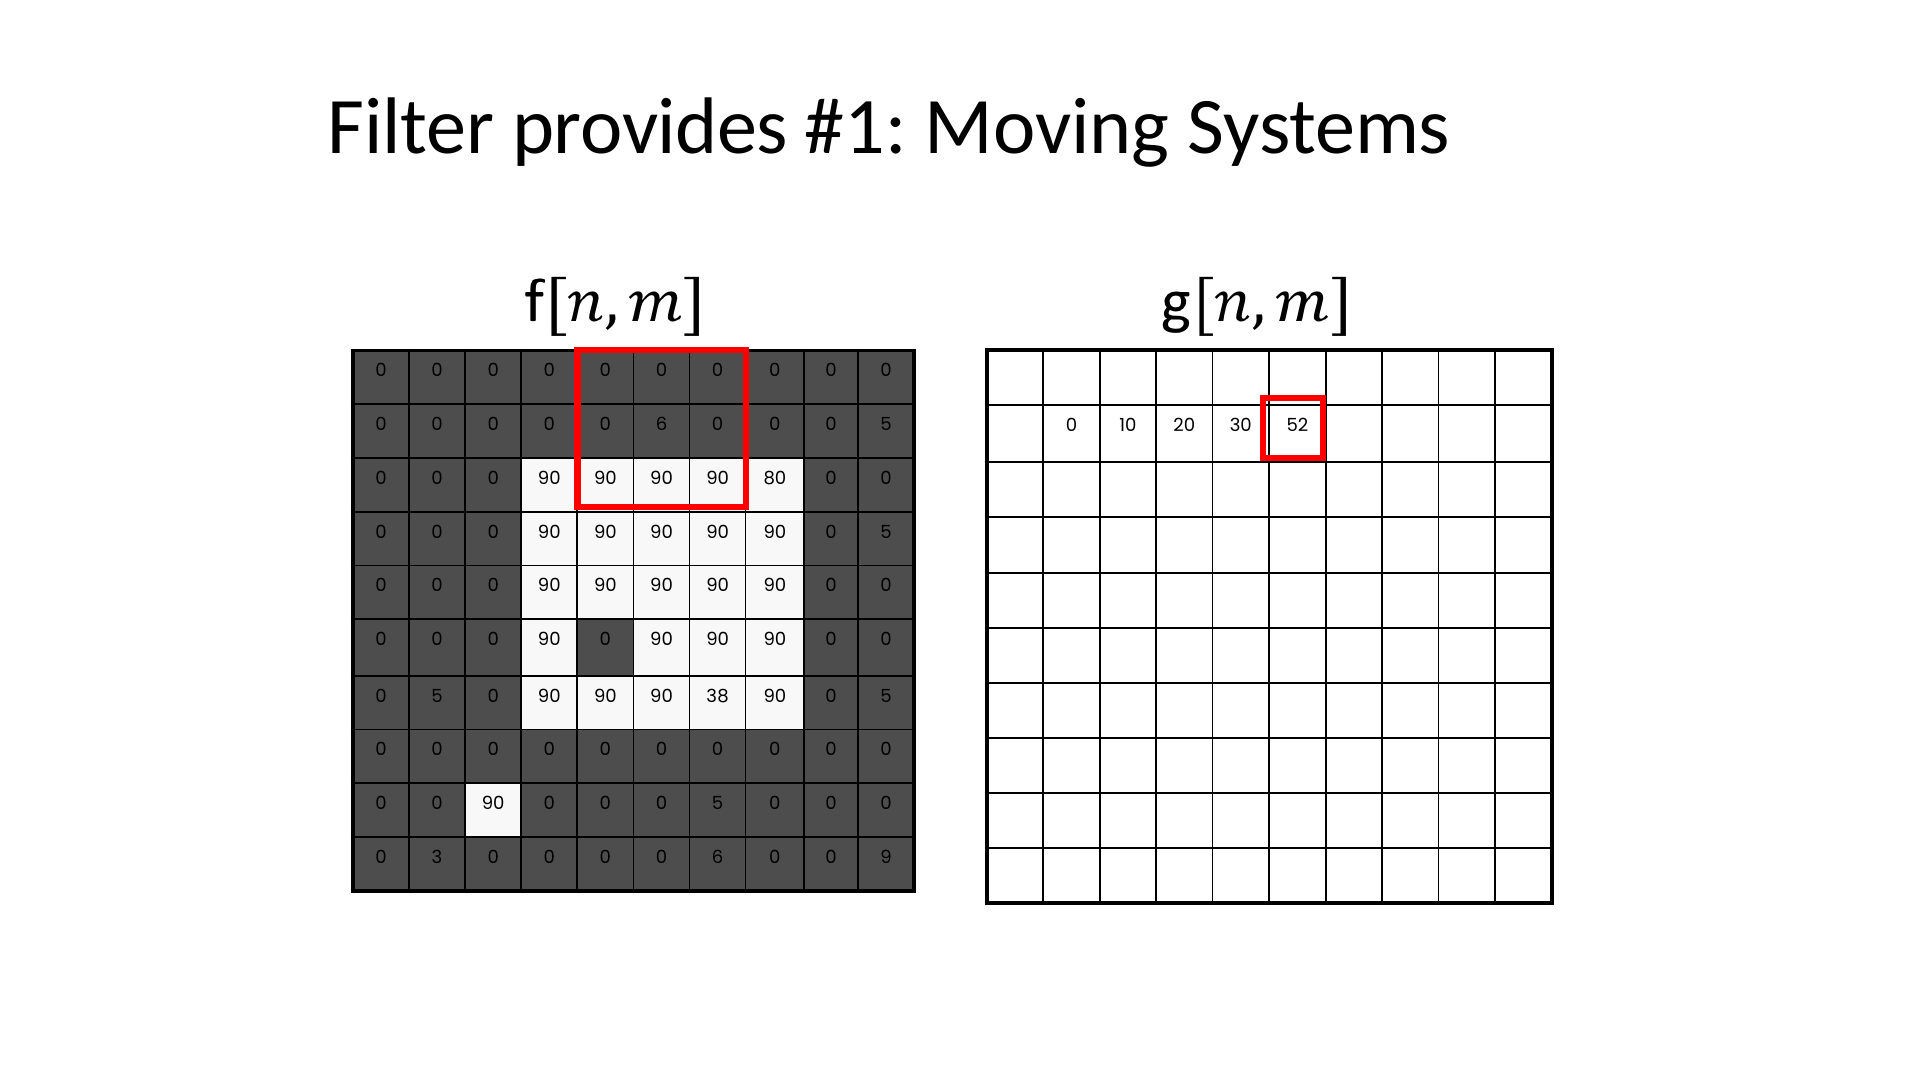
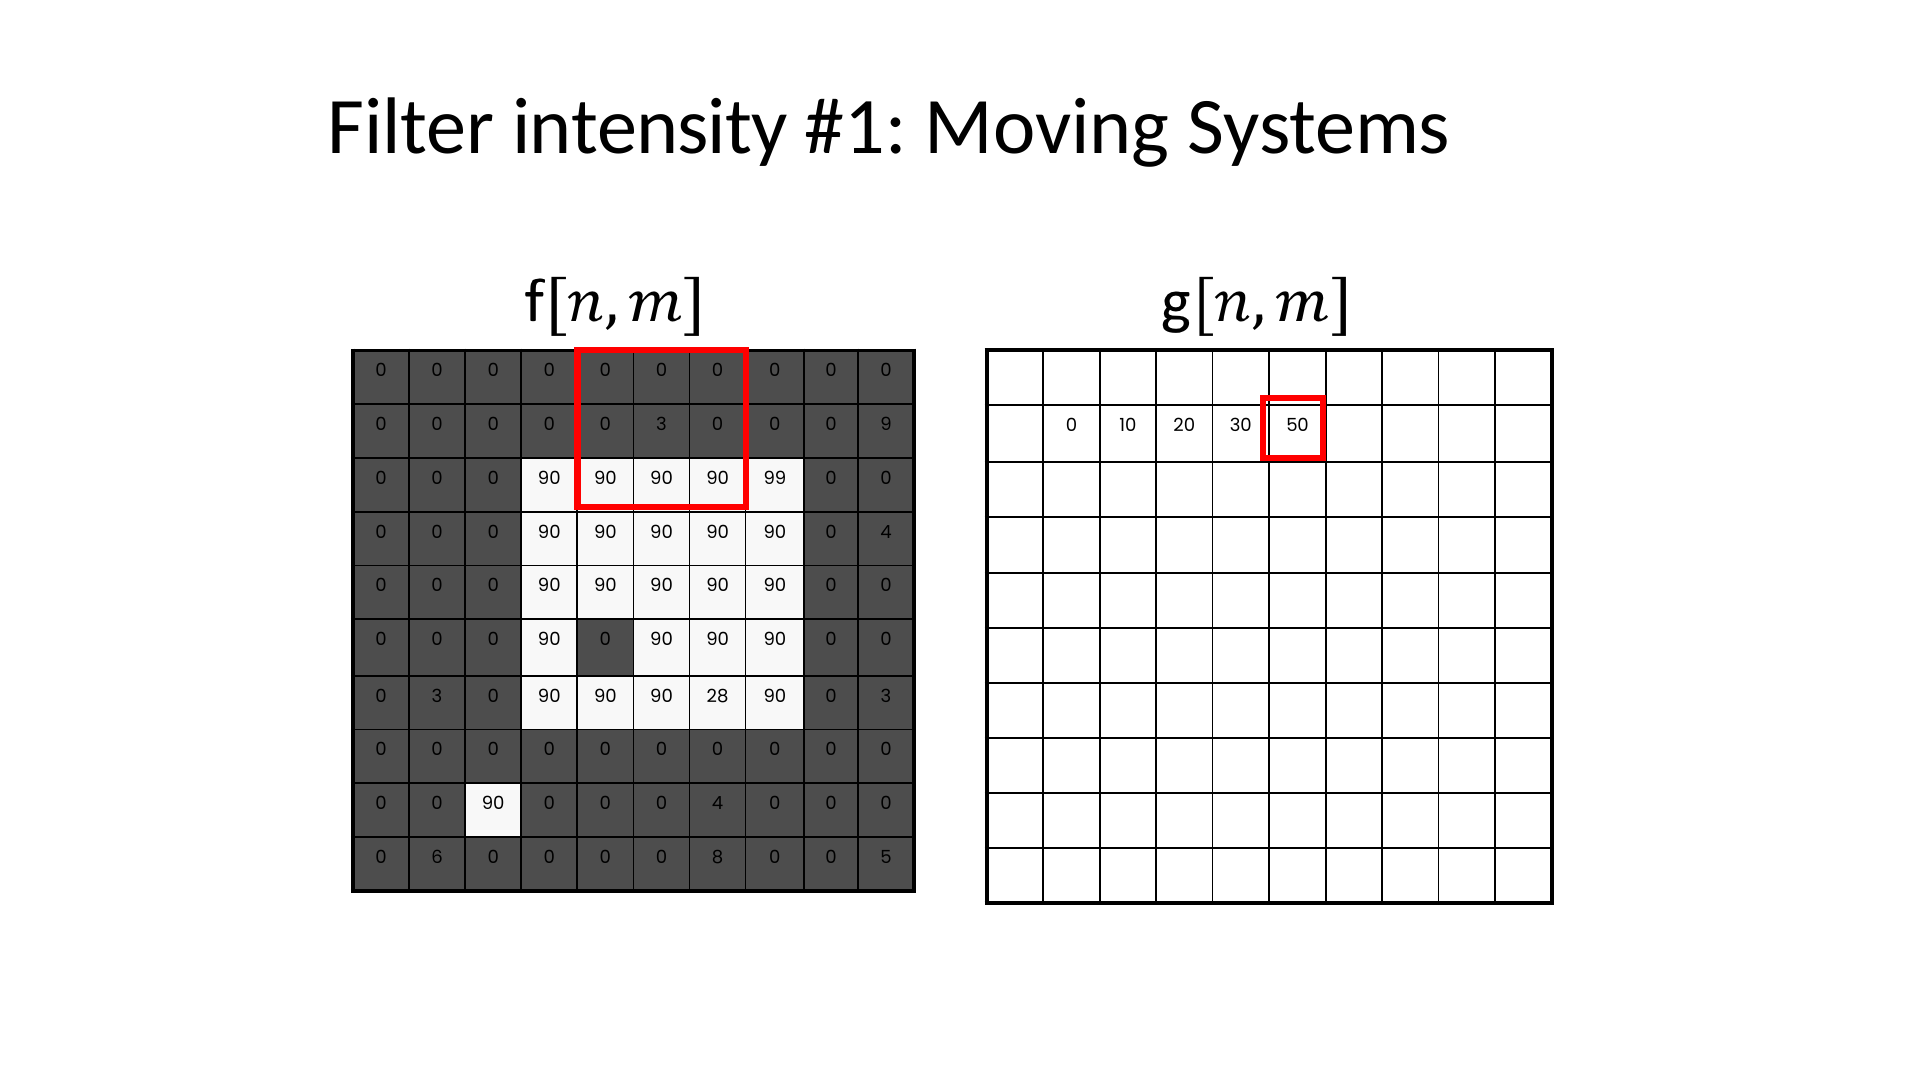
provides: provides -> intensity
6 at (662, 424): 6 -> 3
5 at (886, 424): 5 -> 9
52: 52 -> 50
80: 80 -> 99
90 90 0 5: 5 -> 4
5 at (437, 696): 5 -> 3
38: 38 -> 28
5 at (886, 696): 5 -> 3
5 at (718, 803): 5 -> 4
3: 3 -> 6
6 at (718, 857): 6 -> 8
9: 9 -> 5
